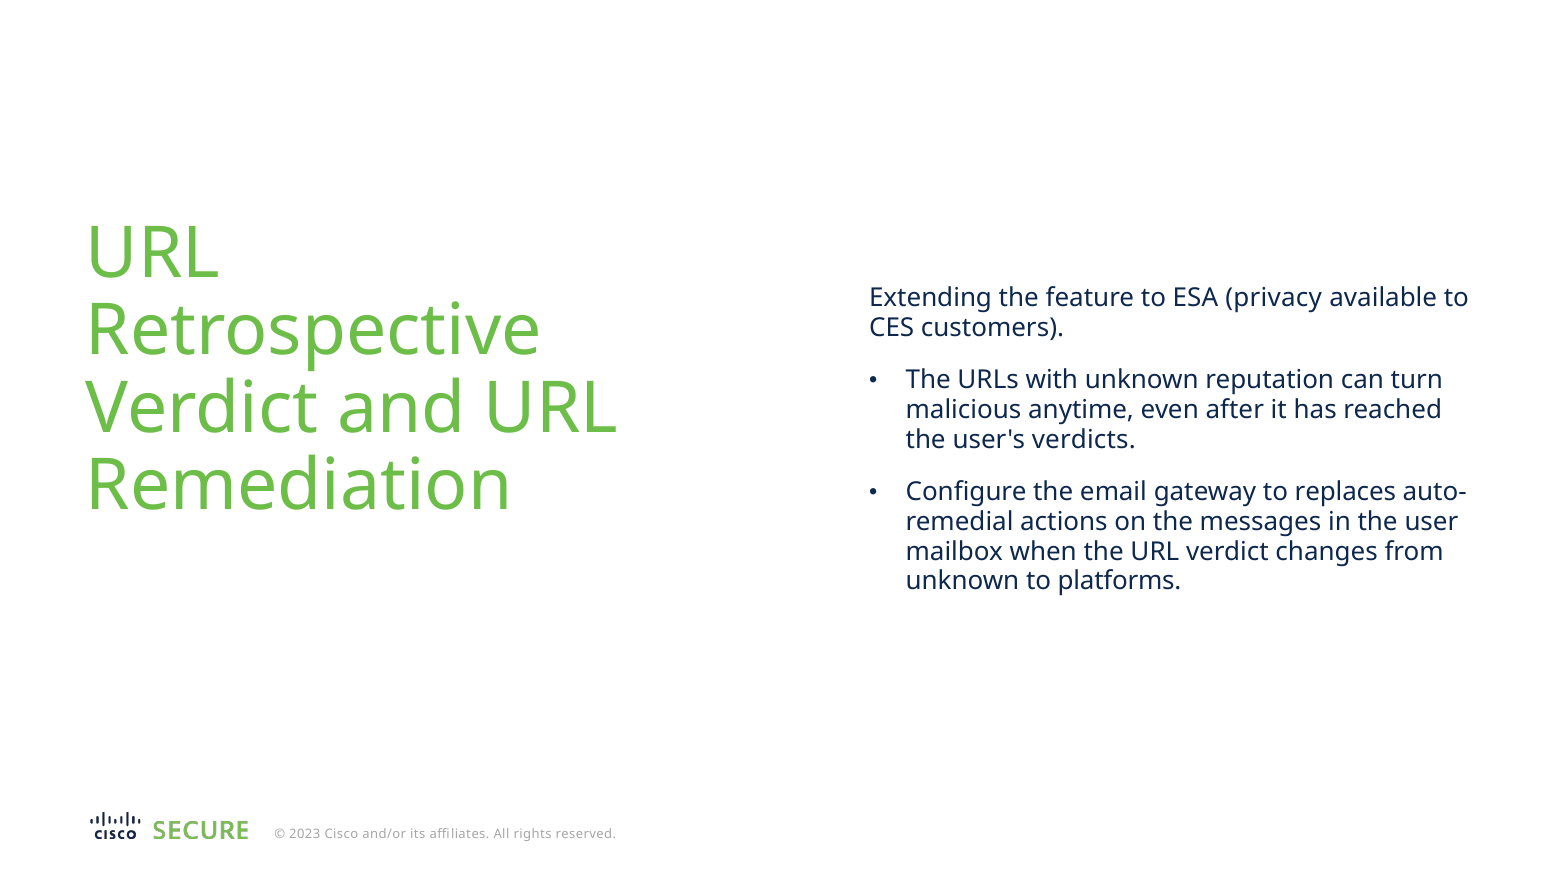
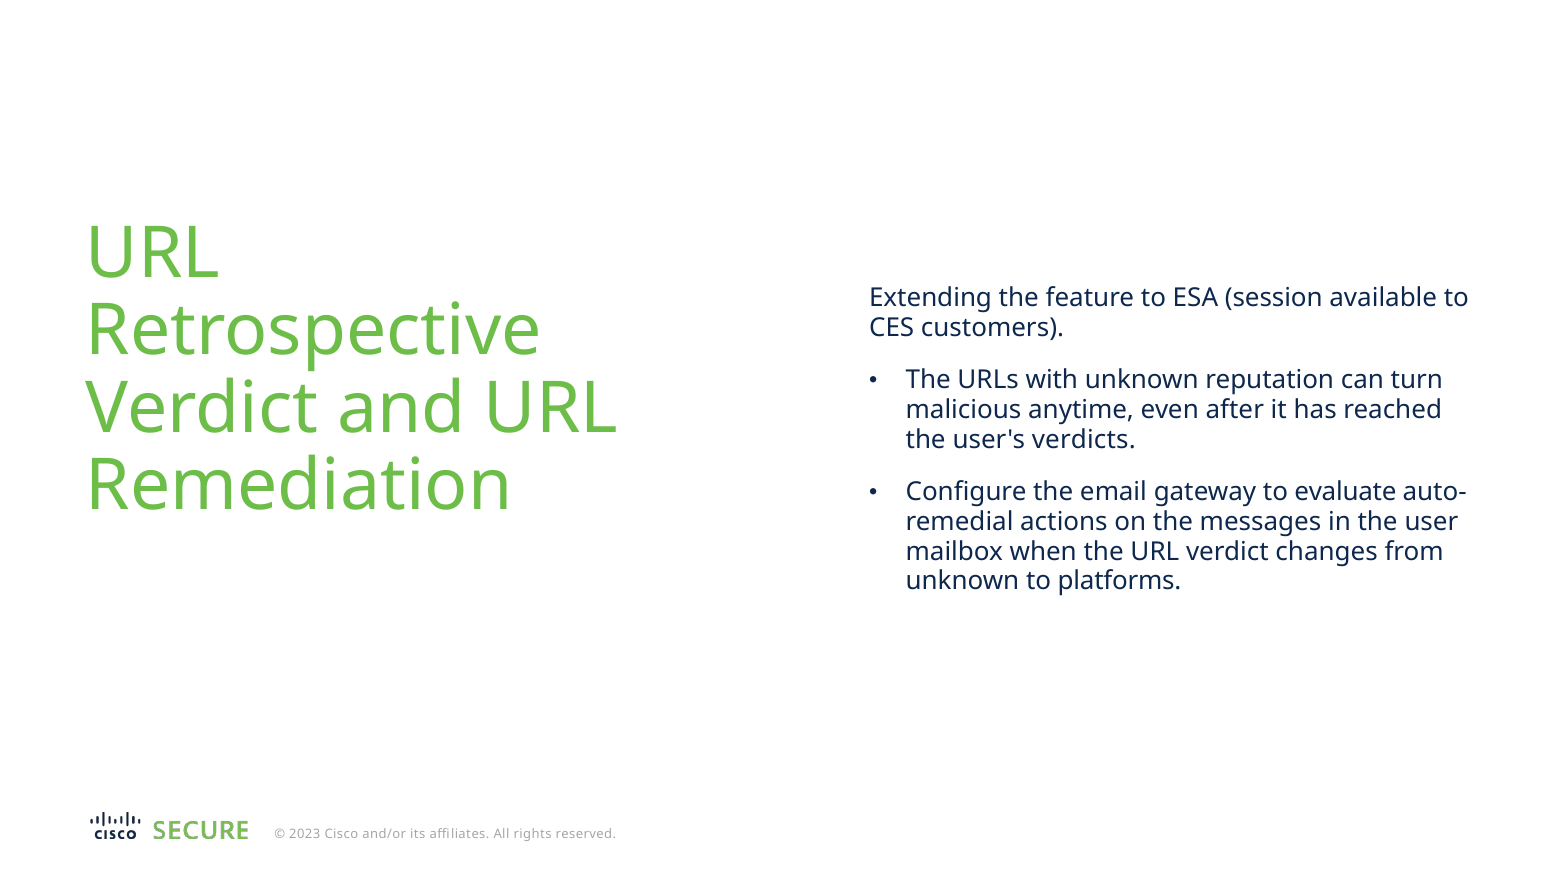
privacy: privacy -> session
replaces: replaces -> evaluate
